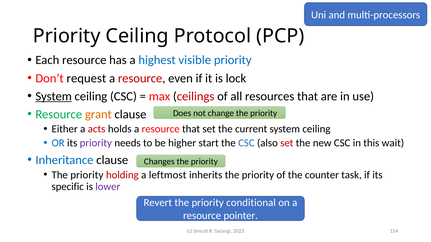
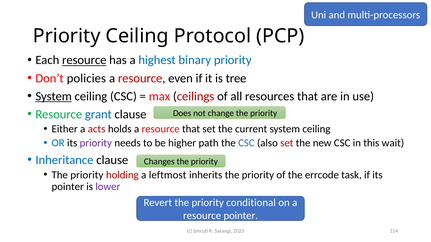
resource at (84, 60) underline: none -> present
visible: visible -> binary
request: request -> policies
lock: lock -> tree
grant colour: orange -> blue
start: start -> path
counter: counter -> errcode
specific at (68, 187): specific -> pointer
